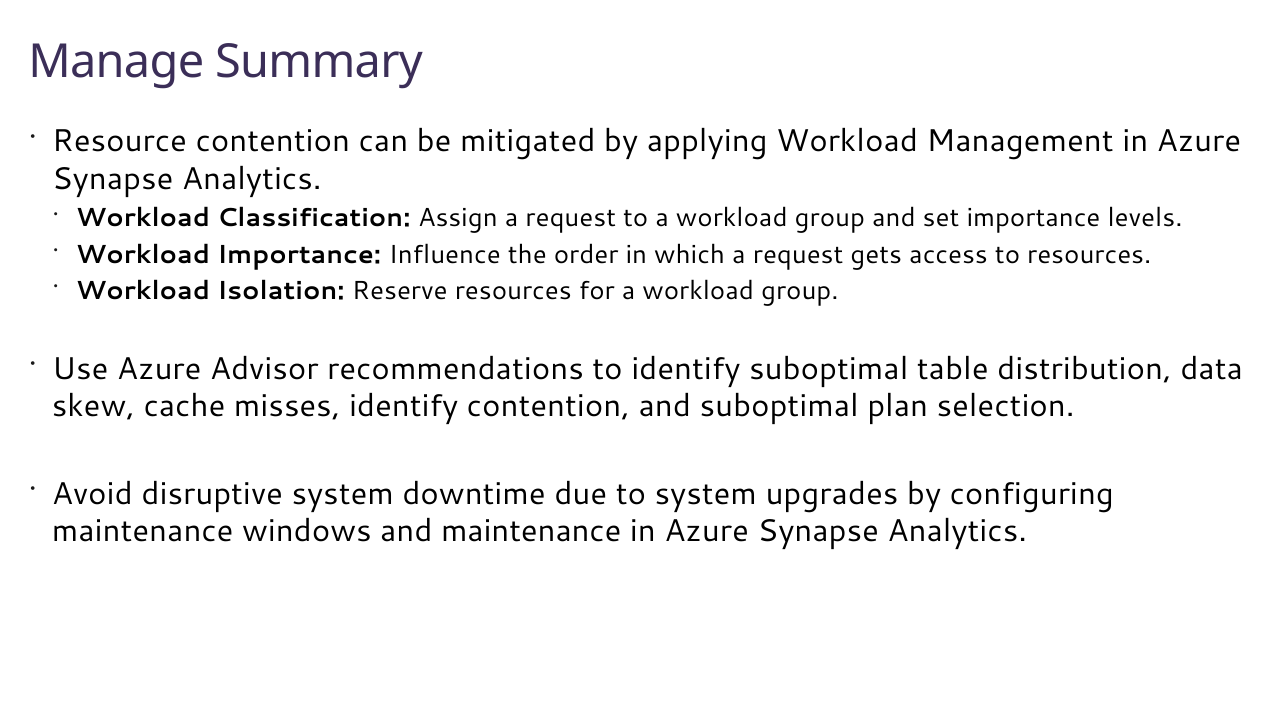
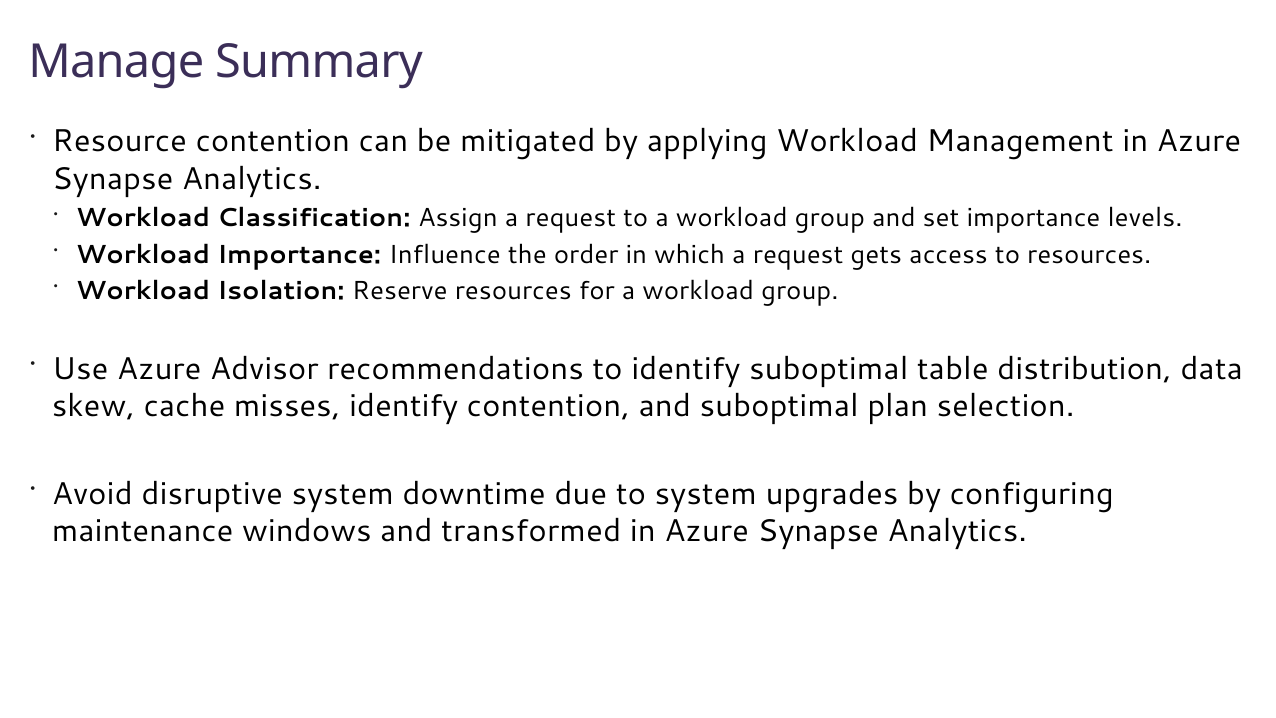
and maintenance: maintenance -> transformed
